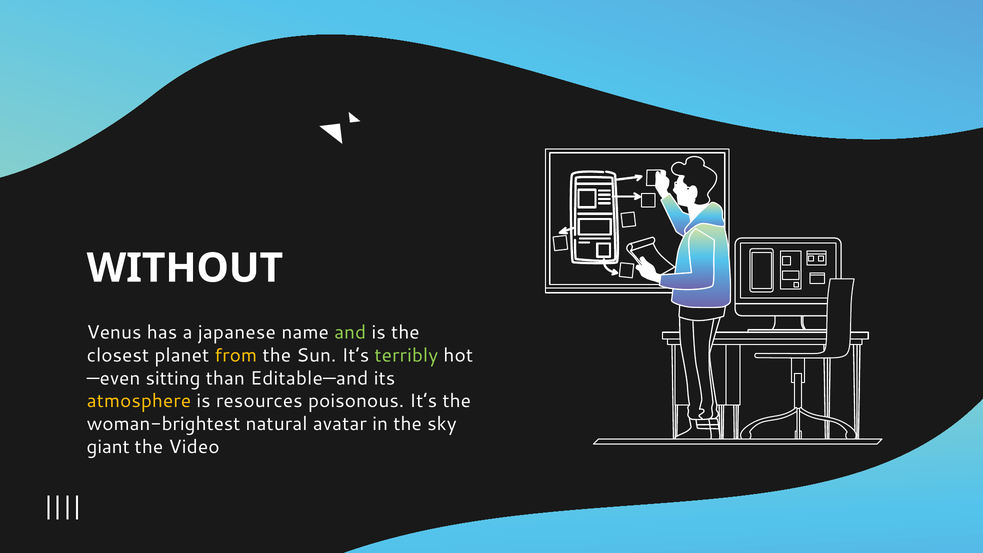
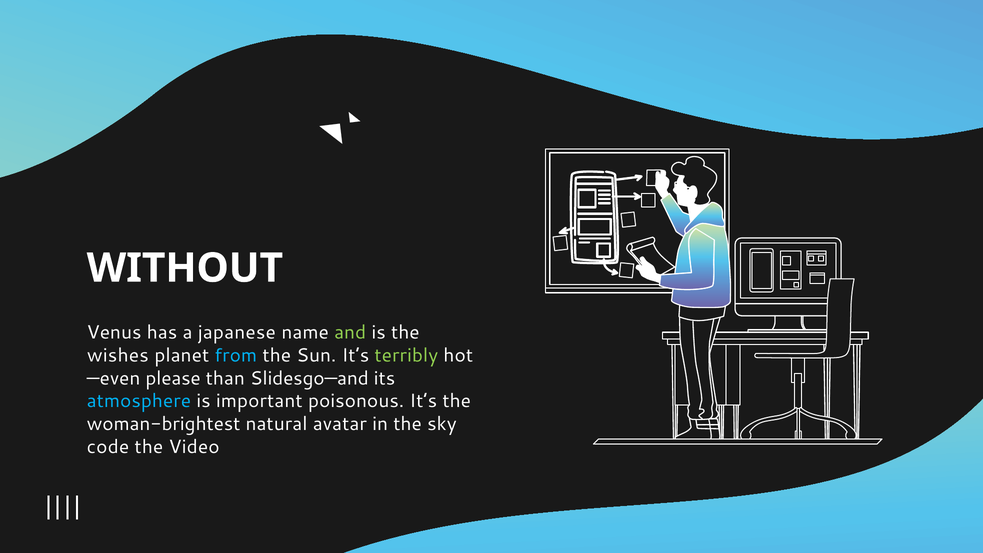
closest: closest -> wishes
from colour: yellow -> light blue
sitting: sitting -> please
Editable—and: Editable—and -> Slidesgo—and
atmosphere colour: yellow -> light blue
resources: resources -> important
giant: giant -> code
